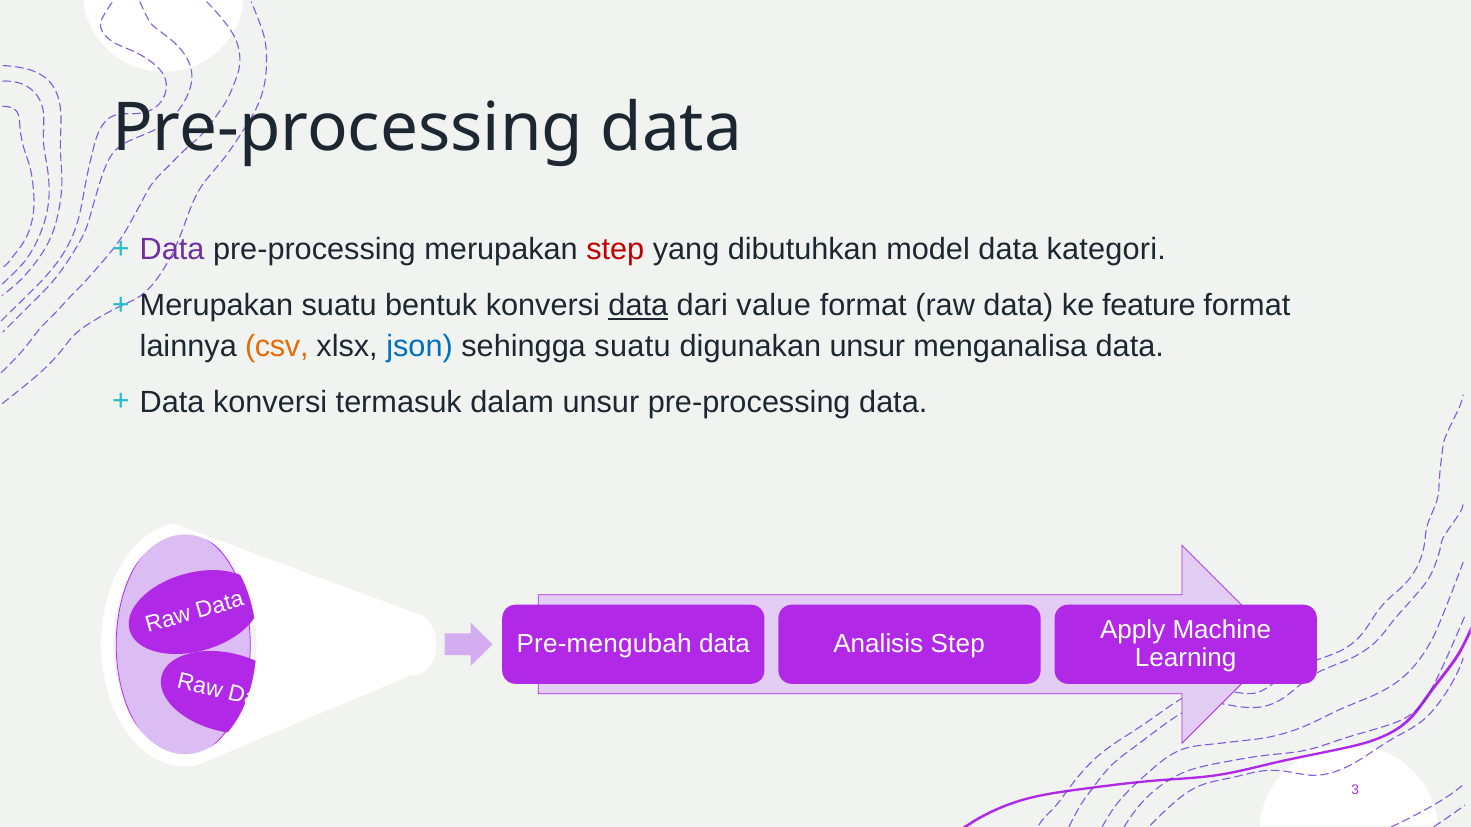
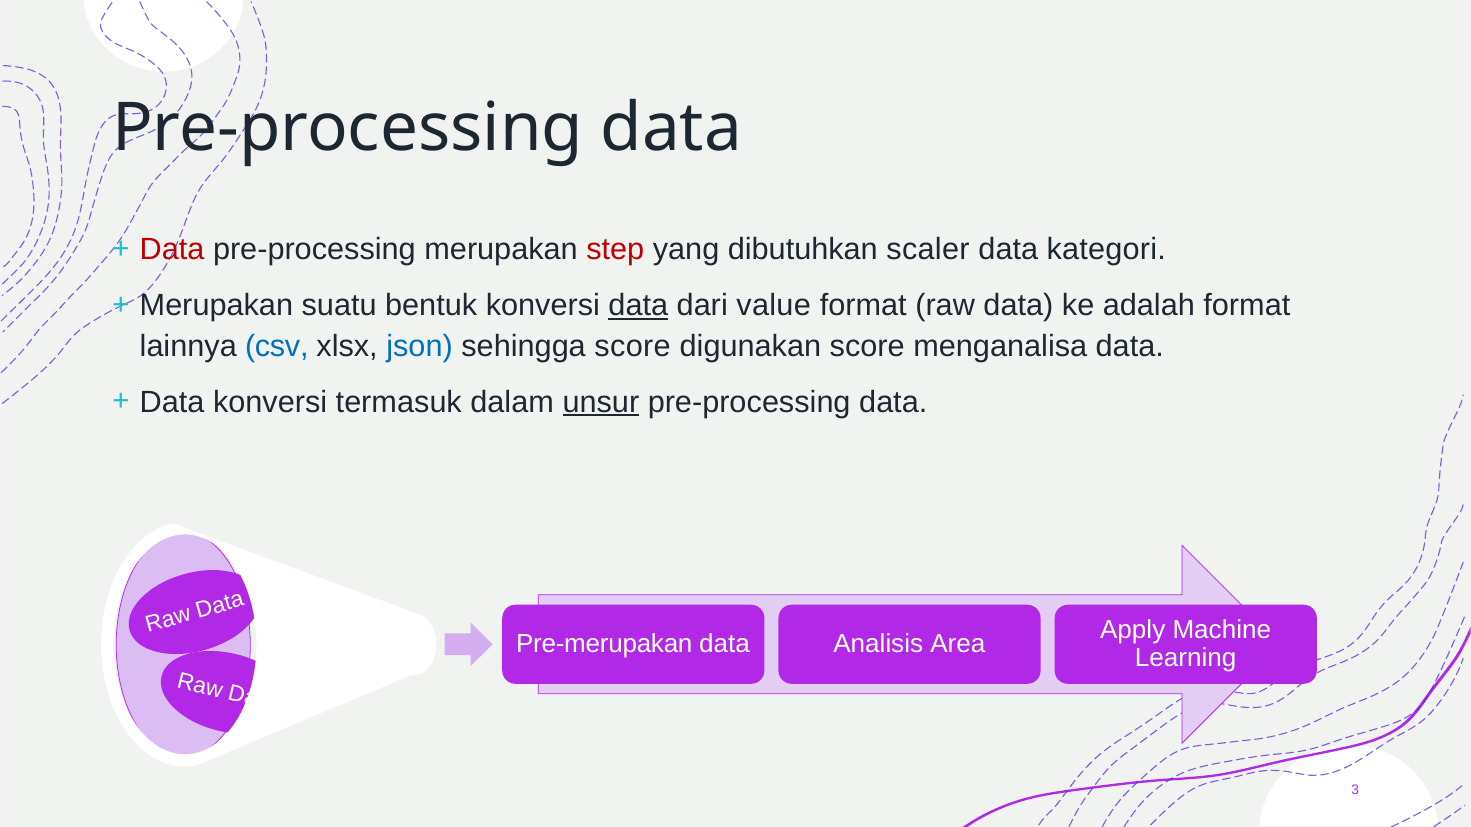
Data at (172, 250) colour: purple -> red
model: model -> scaler
feature: feature -> adalah
csv colour: orange -> blue
sehingga suatu: suatu -> score
digunakan unsur: unsur -> score
unsur at (601, 402) underline: none -> present
Pre-mengubah: Pre-mengubah -> Pre-merupakan
Step at (958, 644): Step -> Area
